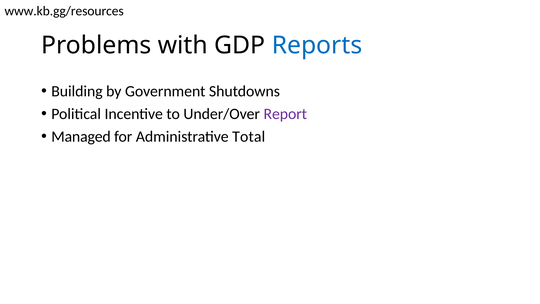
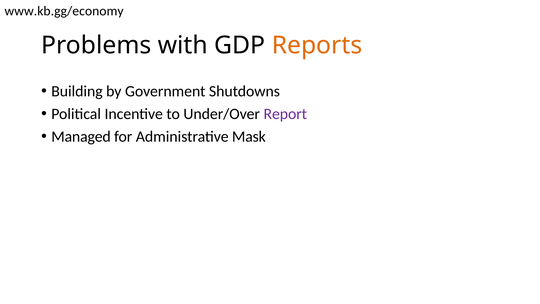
www.kb.gg/resources: www.kb.gg/resources -> www.kb.gg/economy
Reports colour: blue -> orange
Total: Total -> Mask
